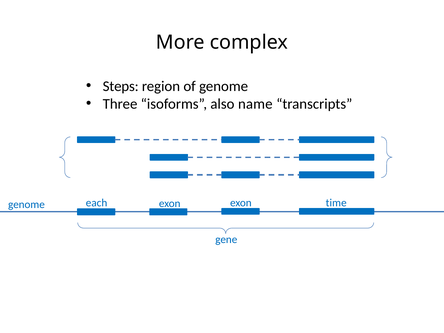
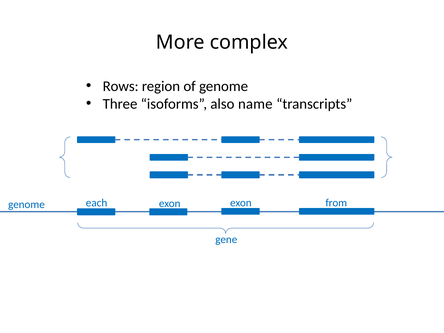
Steps: Steps -> Rows
time: time -> from
